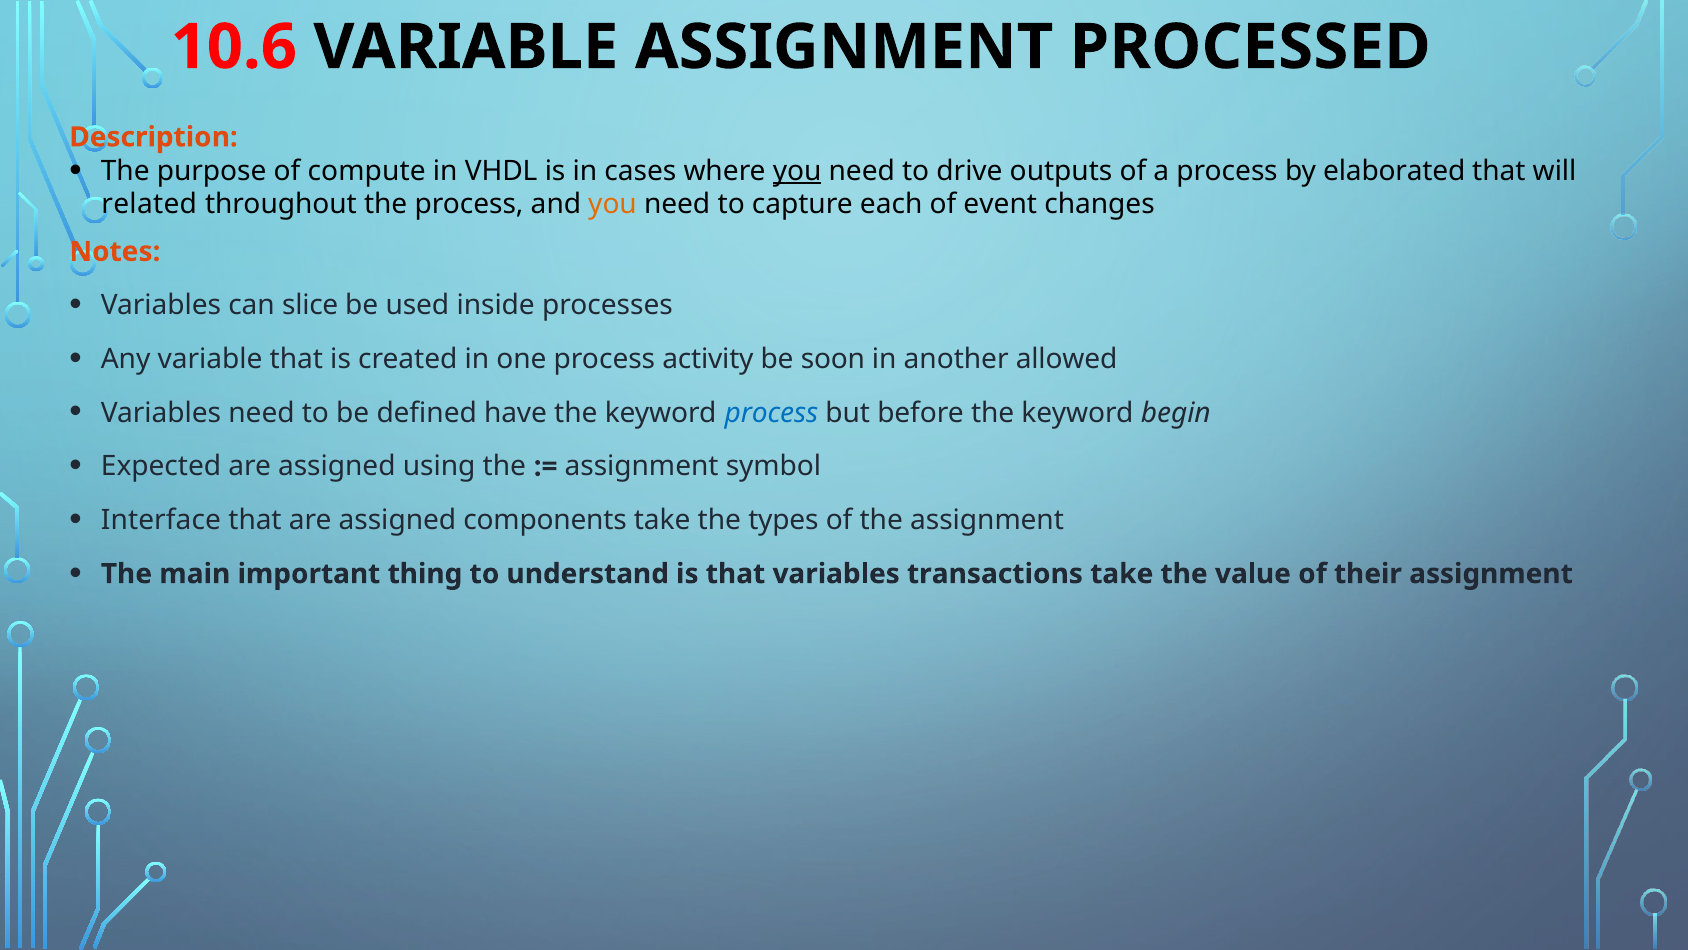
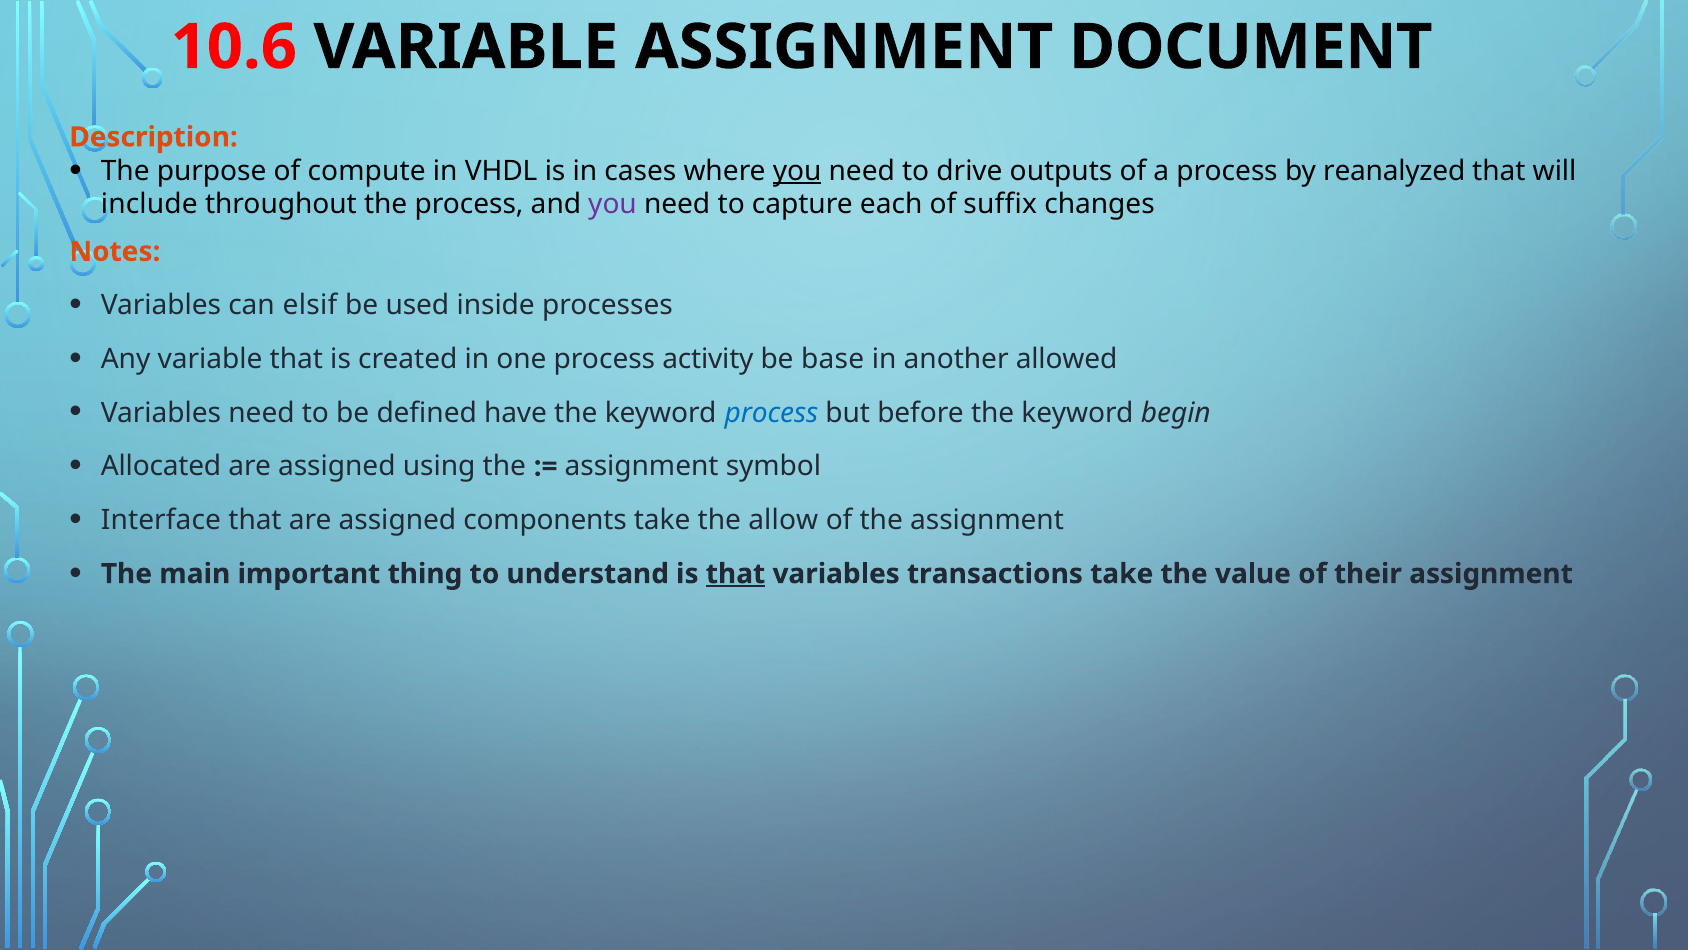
PROCESSED: PROCESSED -> DOCUMENT
elaborated: elaborated -> reanalyzed
related: related -> include
you at (613, 205) colour: orange -> purple
event: event -> suffix
slice: slice -> elsif
soon: soon -> base
Expected: Expected -> Allocated
types: types -> allow
that at (735, 574) underline: none -> present
